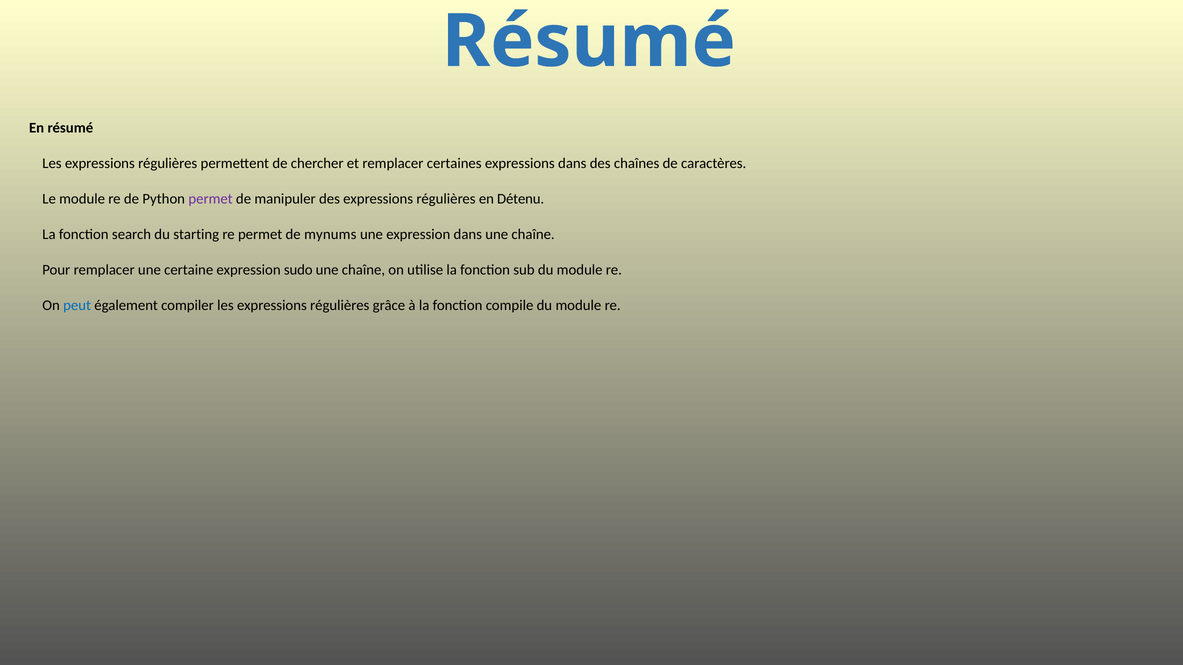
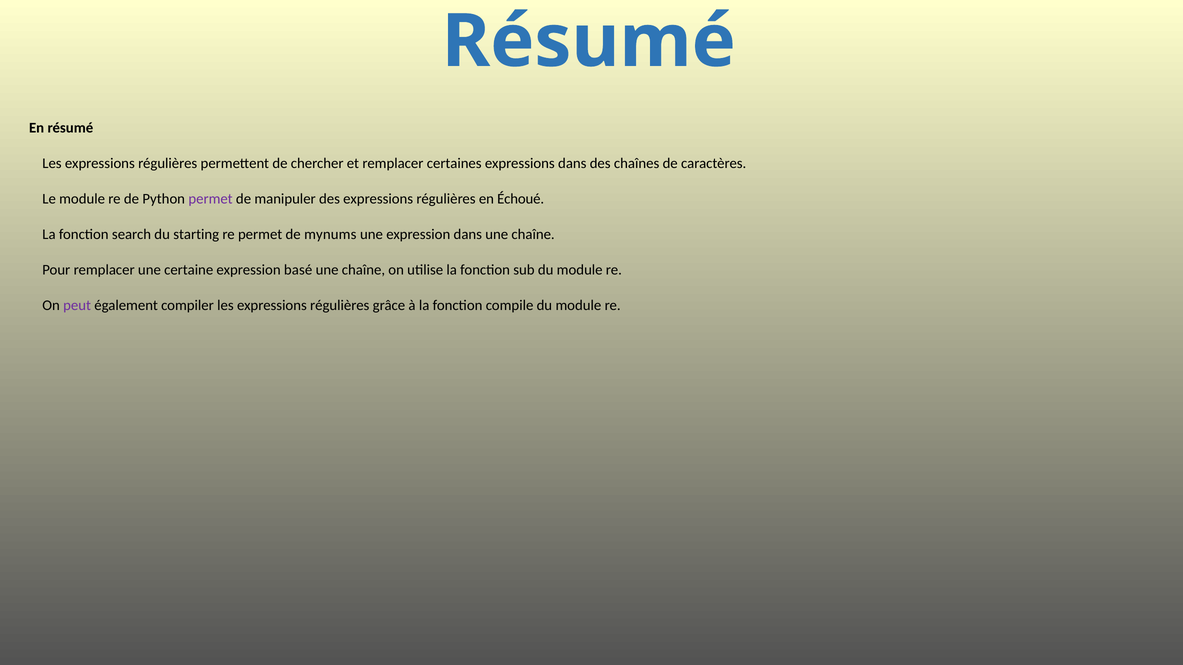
Détenu: Détenu -> Échoué
sudo: sudo -> basé
peut colour: blue -> purple
